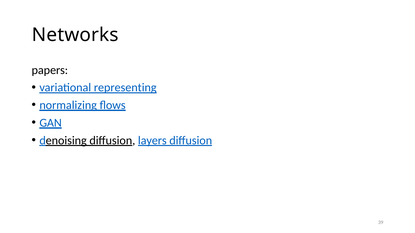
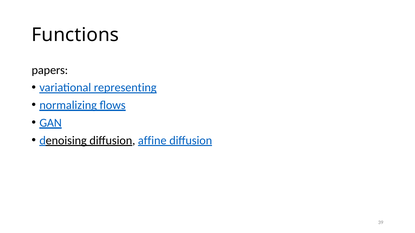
Networks: Networks -> Functions
layers: layers -> affine
